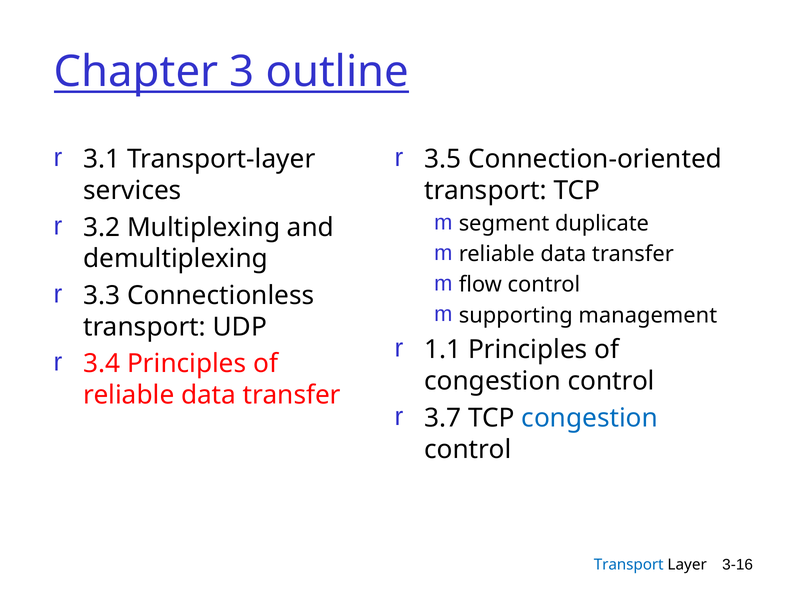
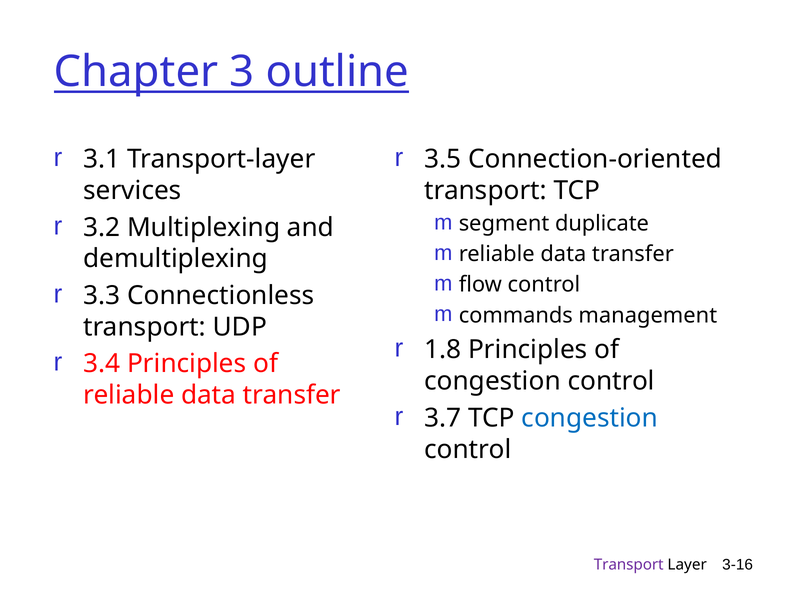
supporting: supporting -> commands
1.1: 1.1 -> 1.8
Transport at (629, 565) colour: blue -> purple
